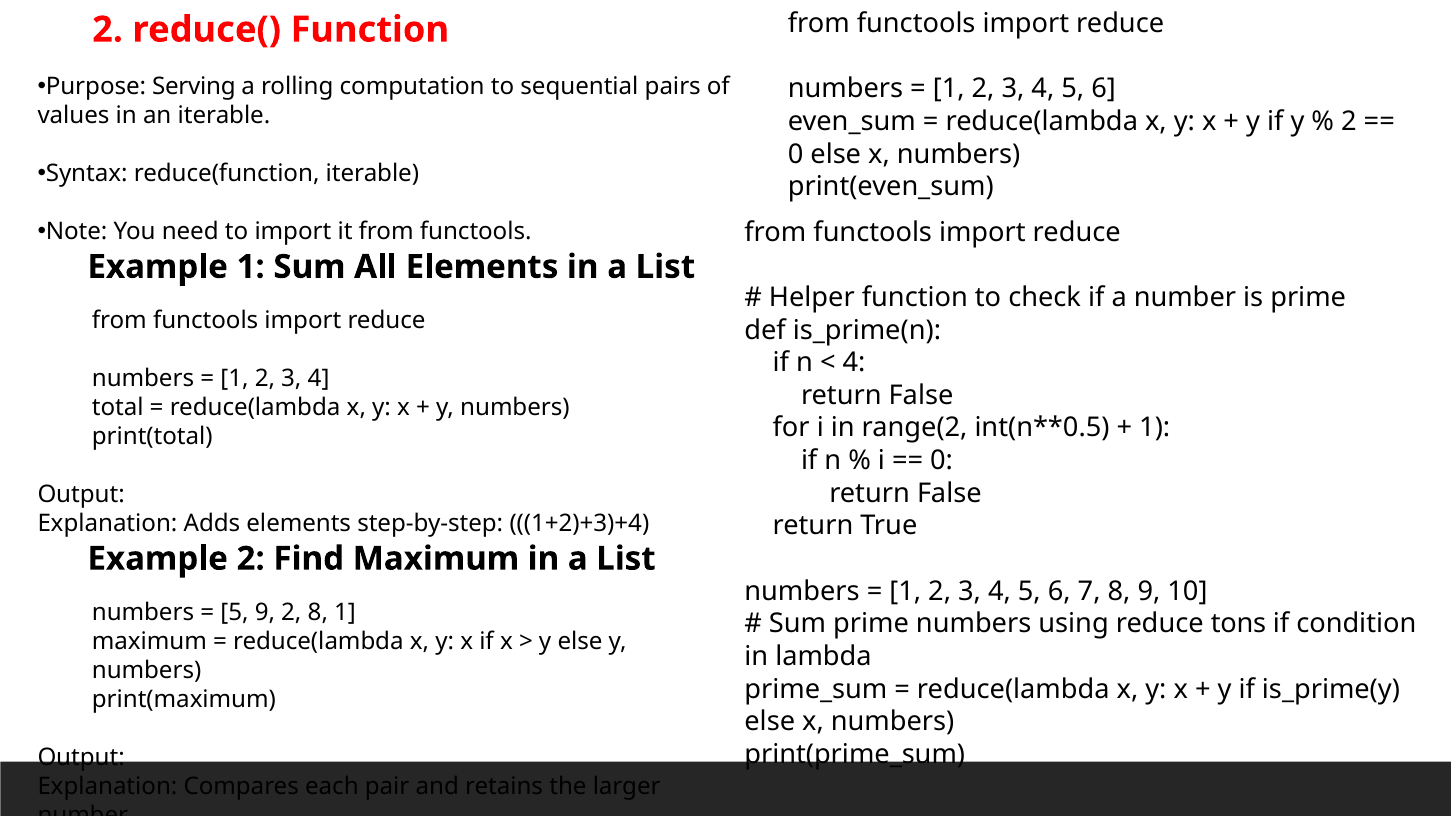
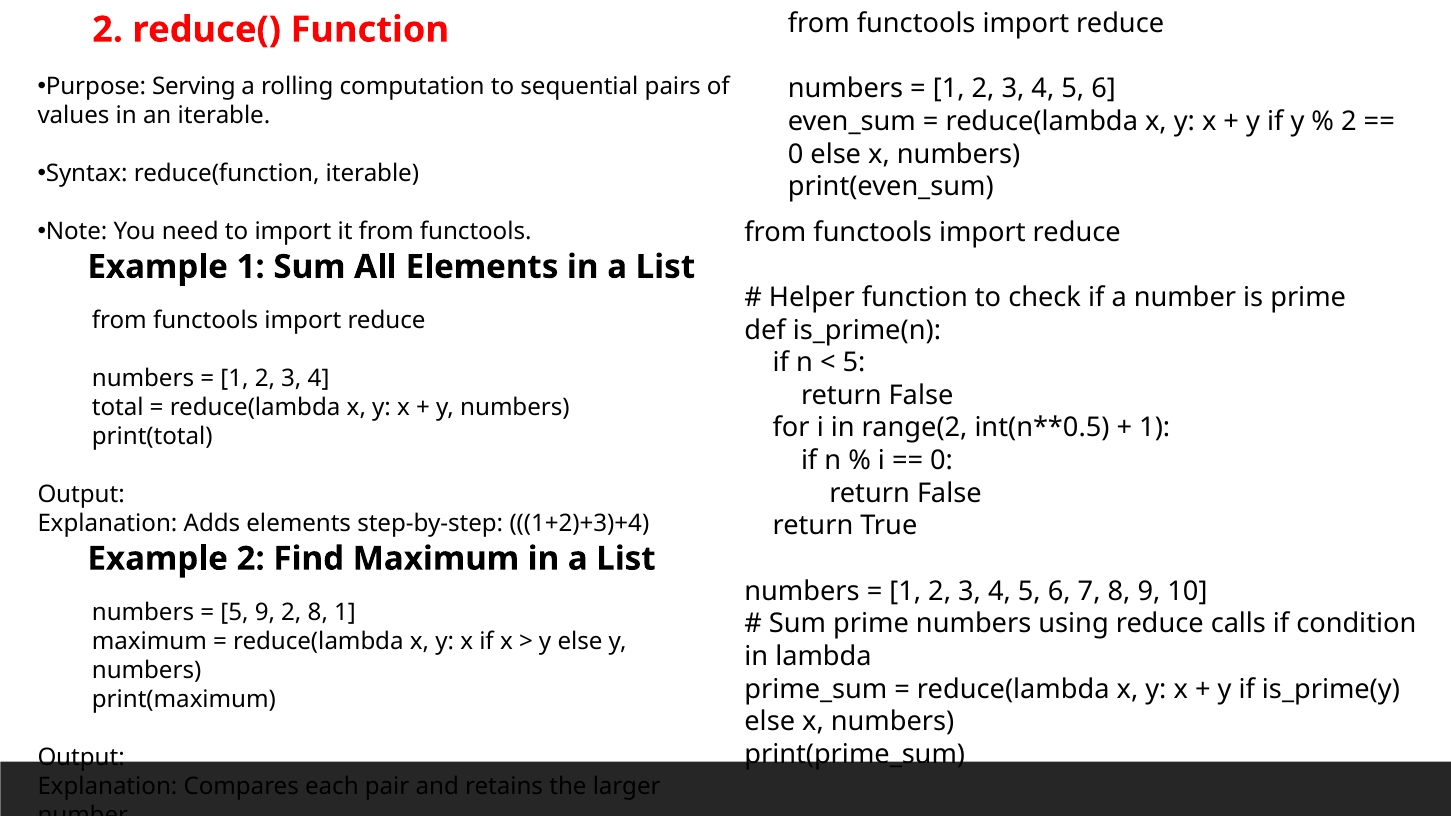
4 at (854, 363): 4 -> 5
tons: tons -> calls
